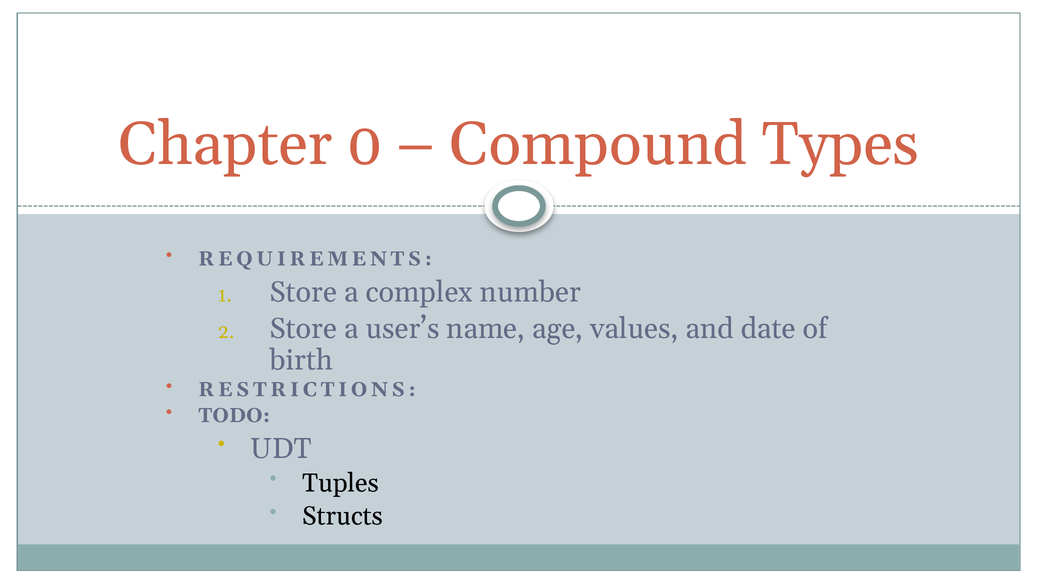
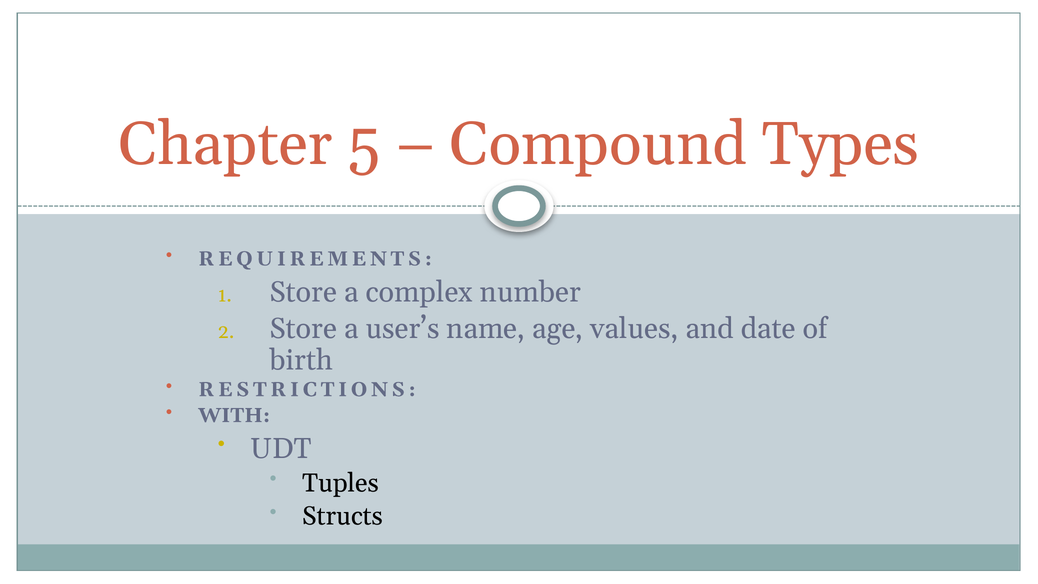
0: 0 -> 5
TODO: TODO -> WITH
